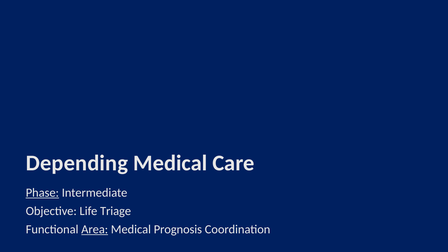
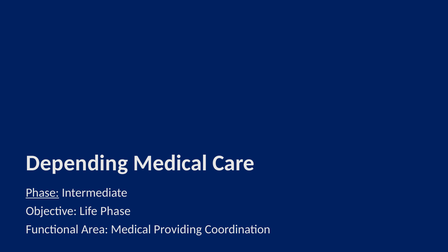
Life Triage: Triage -> Phase
Area underline: present -> none
Prognosis: Prognosis -> Providing
